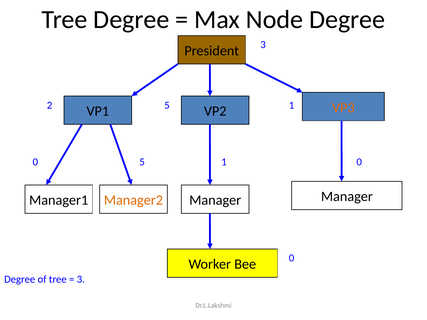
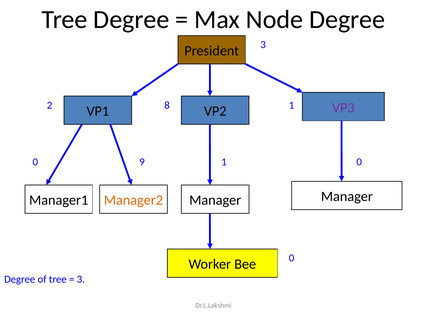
2 5: 5 -> 8
VP3 colour: orange -> purple
0 5: 5 -> 9
